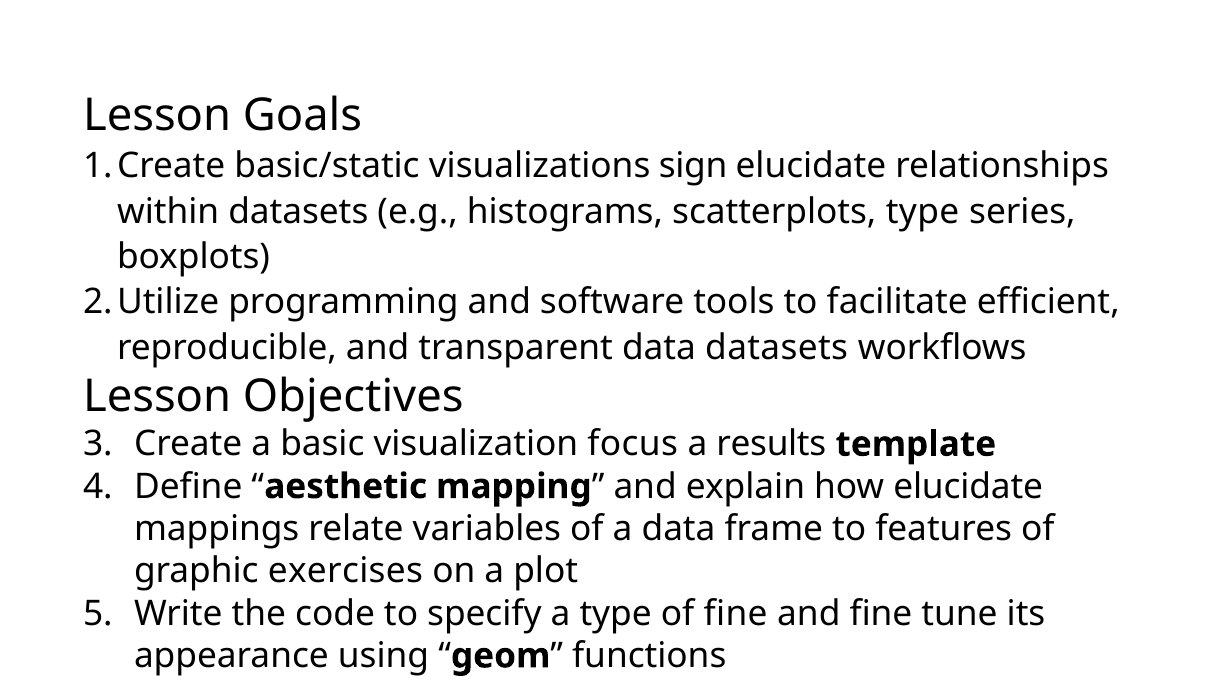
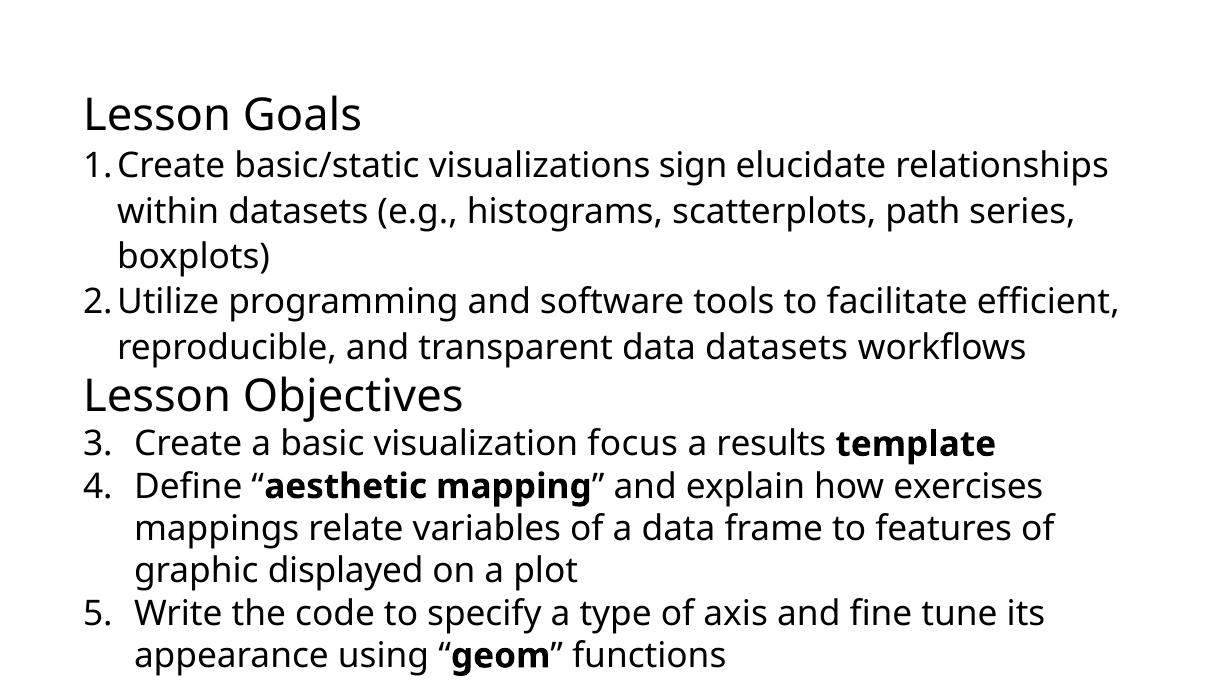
scatterplots type: type -> path
how elucidate: elucidate -> exercises
exercises: exercises -> displayed
of fine: fine -> axis
